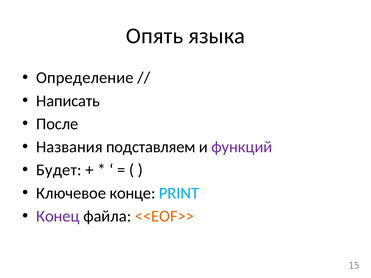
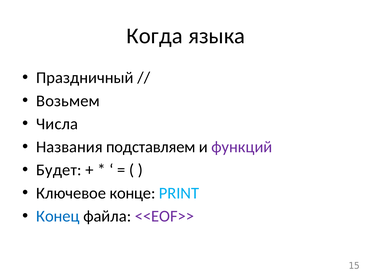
Опять: Опять -> Когда
Определение: Определение -> Праздничный
Написать: Написать -> Возьмем
После: После -> Числа
Конец colour: purple -> blue
<<EOF>> colour: orange -> purple
